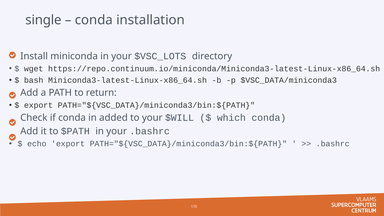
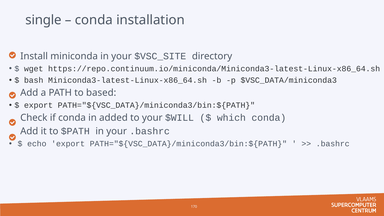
$VSC_LOTS: $VSC_LOTS -> $VSC_SITE
return: return -> based
